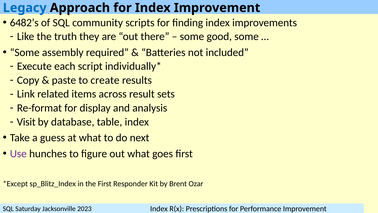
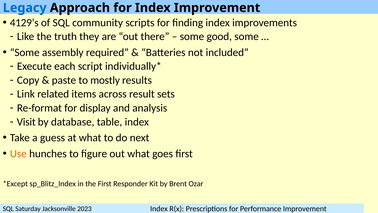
6482’s: 6482’s -> 4129’s
create: create -> mostly
Use colour: purple -> orange
